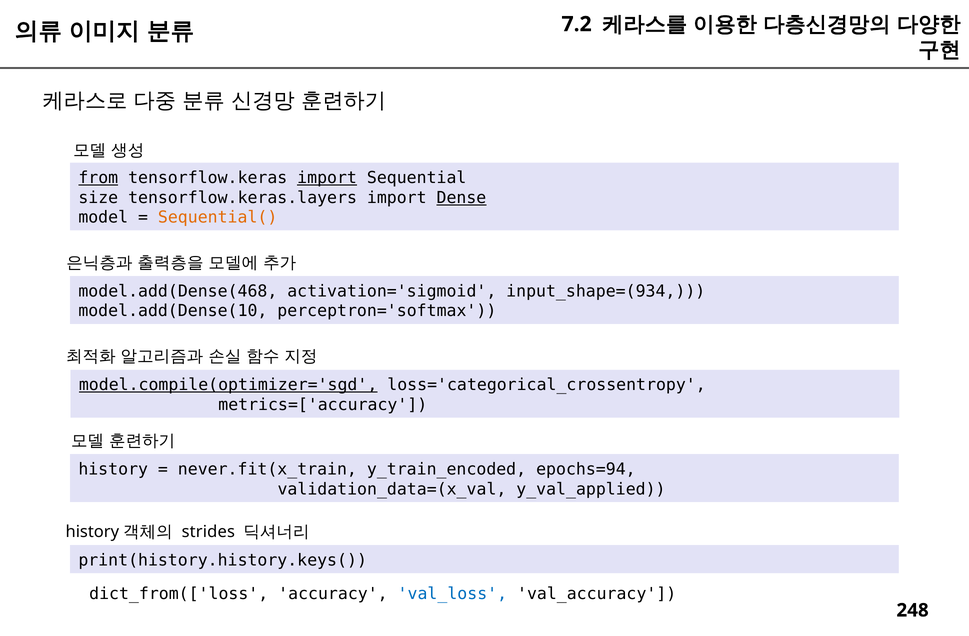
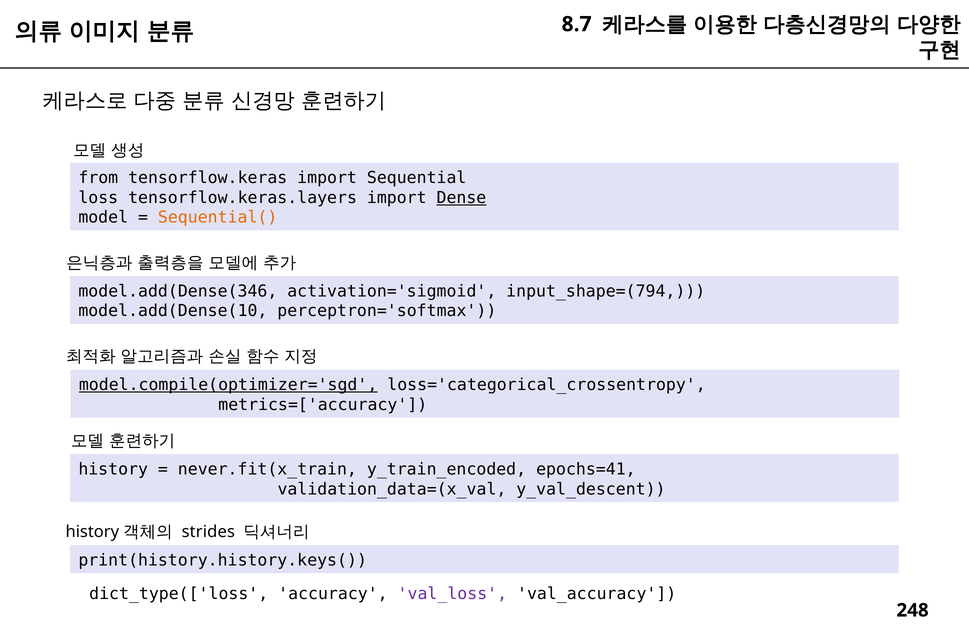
7.2: 7.2 -> 8.7
from underline: present -> none
import at (327, 178) underline: present -> none
size: size -> loss
model.add(Dense(468: model.add(Dense(468 -> model.add(Dense(346
input_shape=(934: input_shape=(934 -> input_shape=(794
epochs=94: epochs=94 -> epochs=41
y_val_applied: y_val_applied -> y_val_descent
dict_from(['loss: dict_from(['loss -> dict_type(['loss
val_loss colour: blue -> purple
